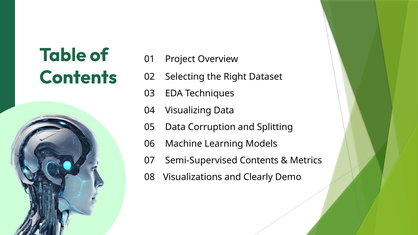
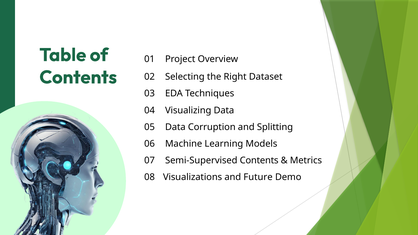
Clearly: Clearly -> Future
